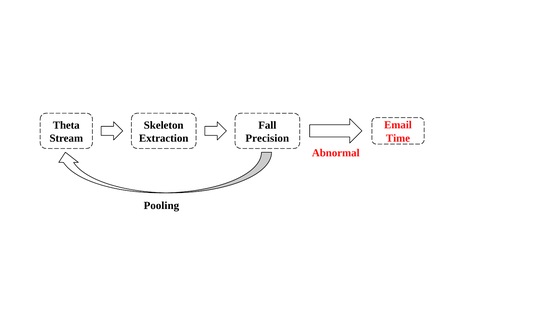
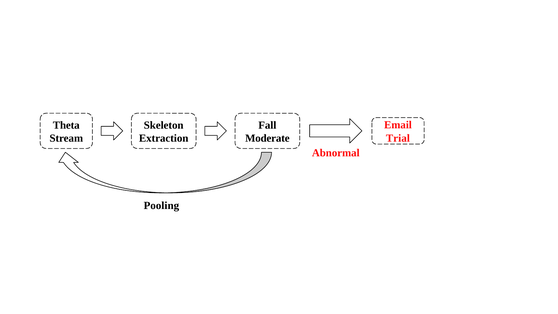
Precision: Precision -> Moderate
Time: Time -> Trial
